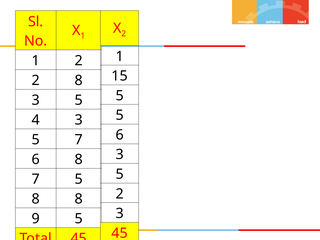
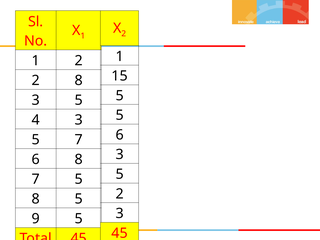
8 8: 8 -> 5
